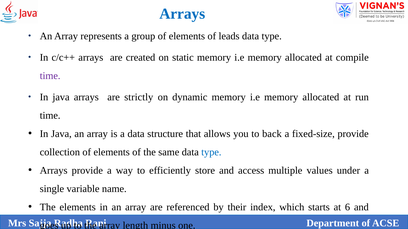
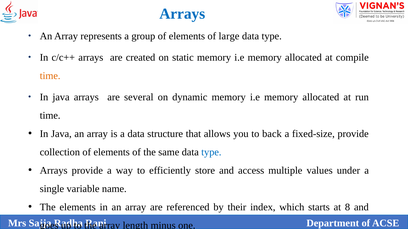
leads: leads -> large
time at (50, 76) colour: purple -> orange
strictly: strictly -> several
6: 6 -> 8
